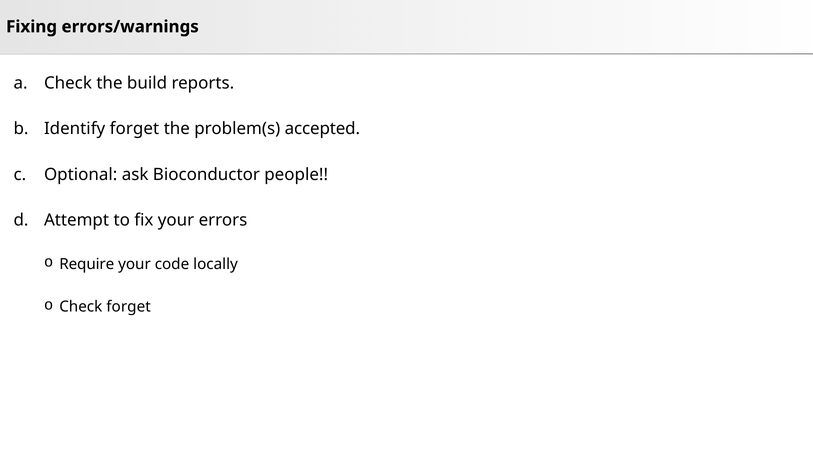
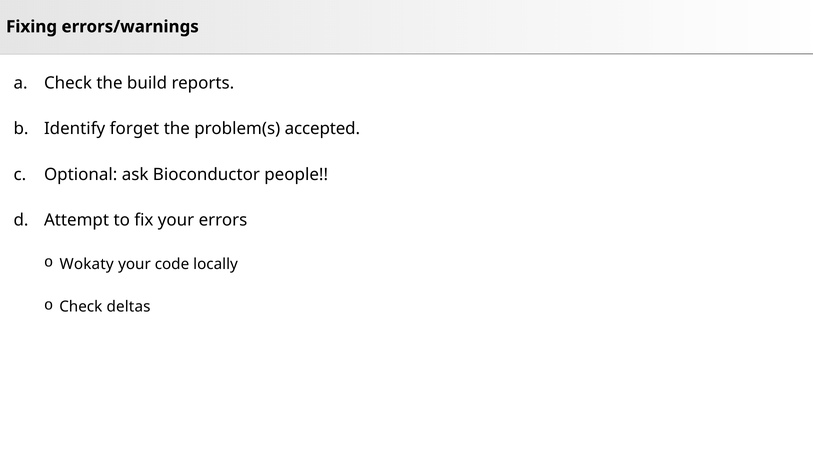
Require: Require -> Wokaty
Check forget: forget -> deltas
